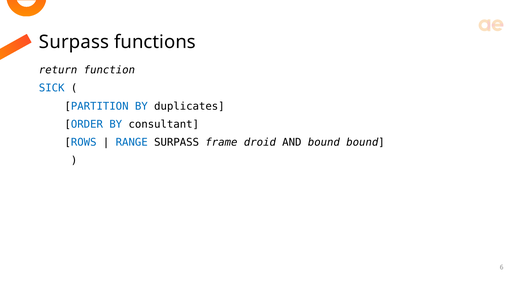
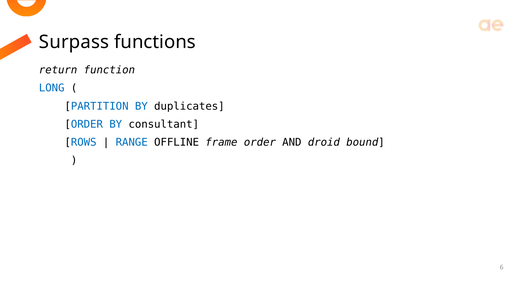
SICK: SICK -> LONG
RANGE SURPASS: SURPASS -> OFFLINE
frame droid: droid -> order
AND bound: bound -> droid
